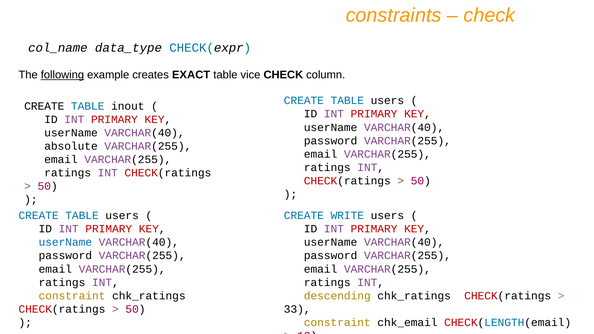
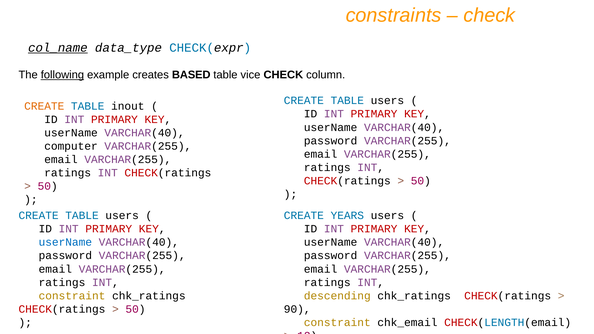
col_name underline: none -> present
EXACT: EXACT -> BASED
CREATE at (44, 106) colour: black -> orange
absolute: absolute -> computer
WRITE: WRITE -> YEARS
33: 33 -> 90
